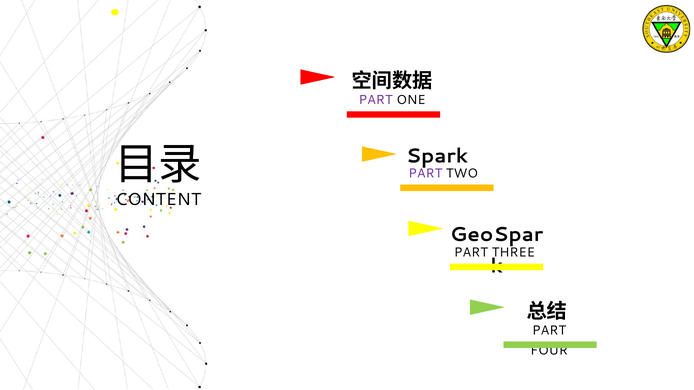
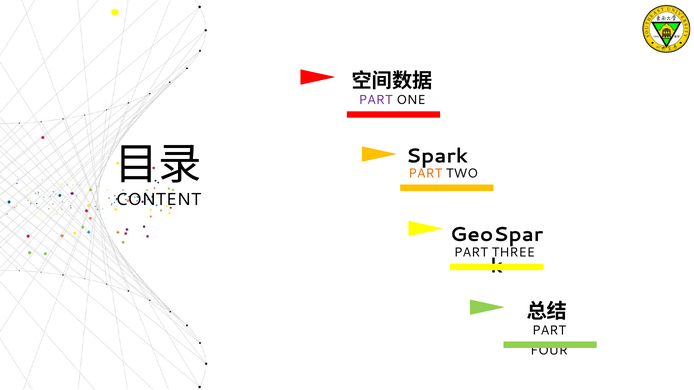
PART at (425, 174) colour: purple -> orange
